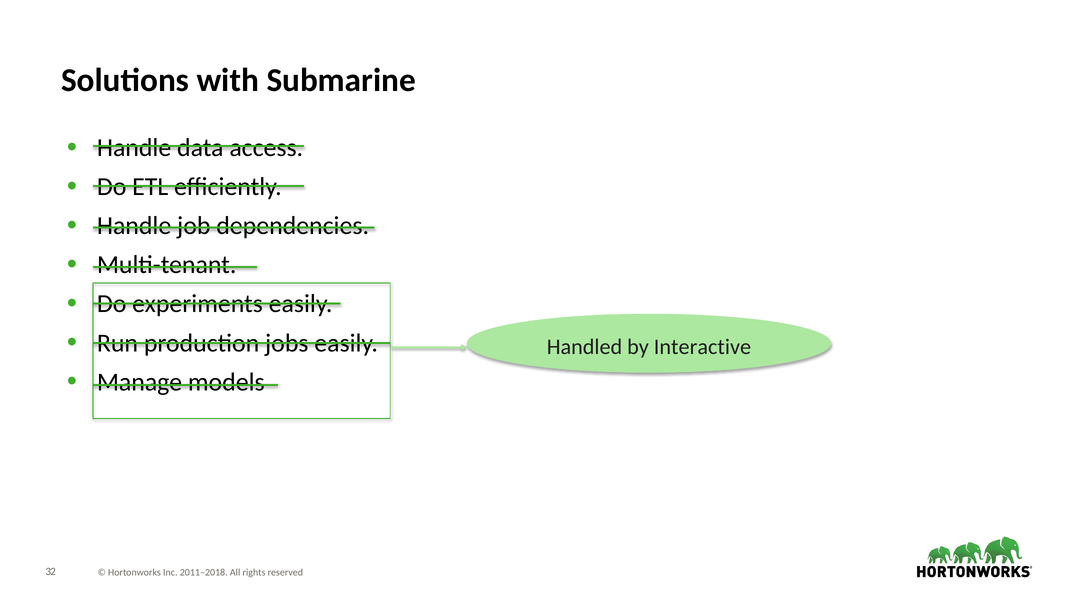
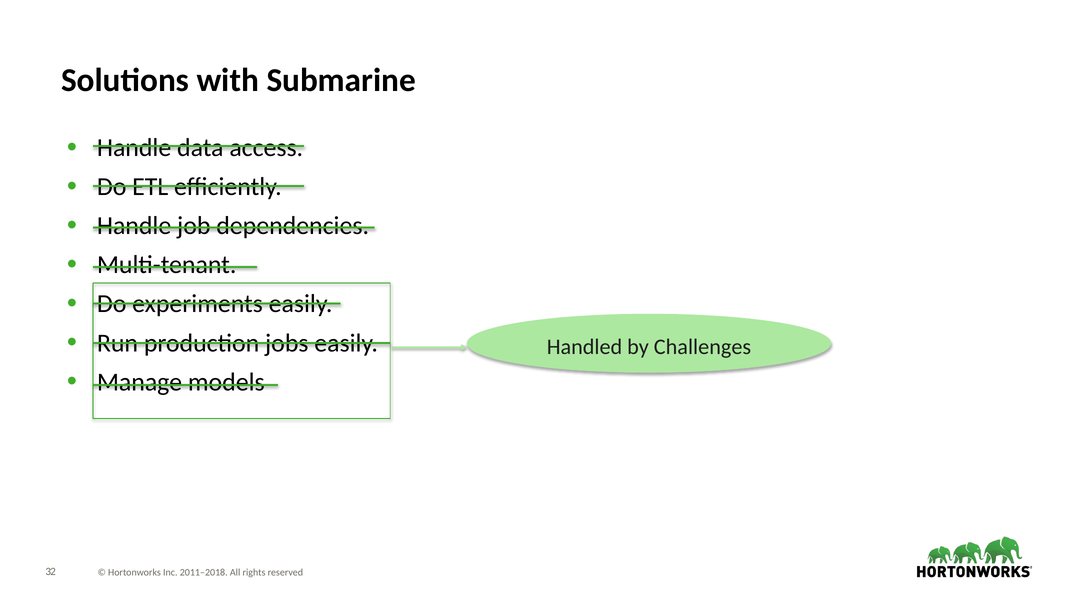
Interactive: Interactive -> Challenges
